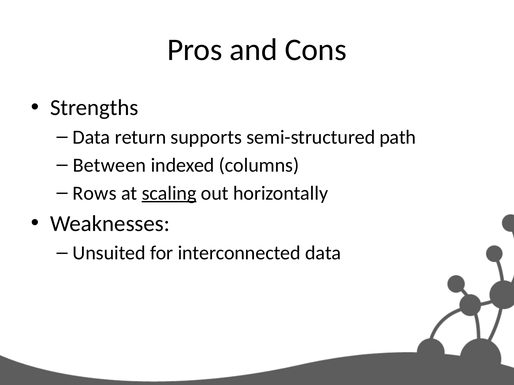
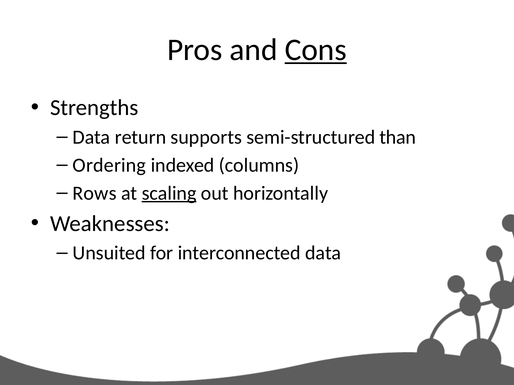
Cons underline: none -> present
path: path -> than
Between: Between -> Ordering
